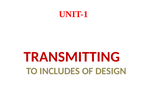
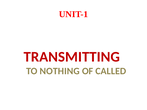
INCLUDES: INCLUDES -> NOTHING
DESIGN: DESIGN -> CALLED
